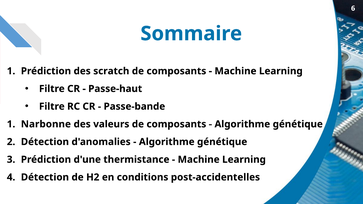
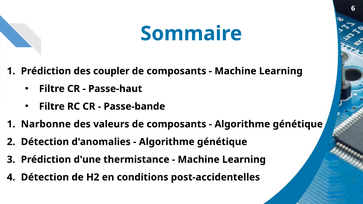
scratch: scratch -> coupler
